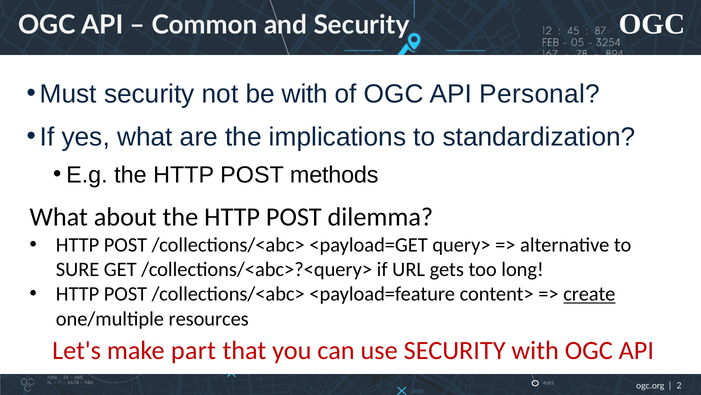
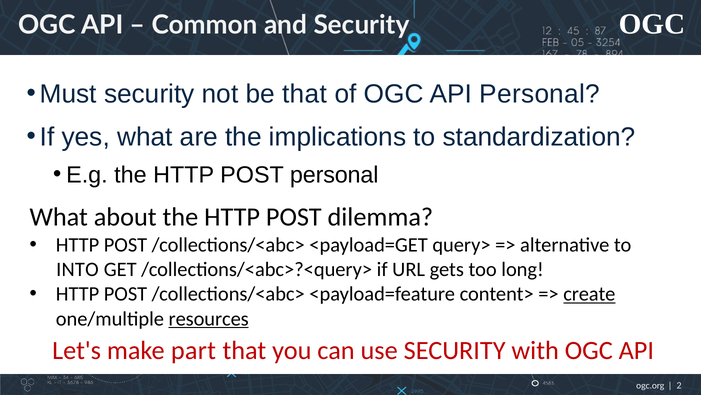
be with: with -> that
POST methods: methods -> personal
SURE: SURE -> INTO
resources underline: none -> present
